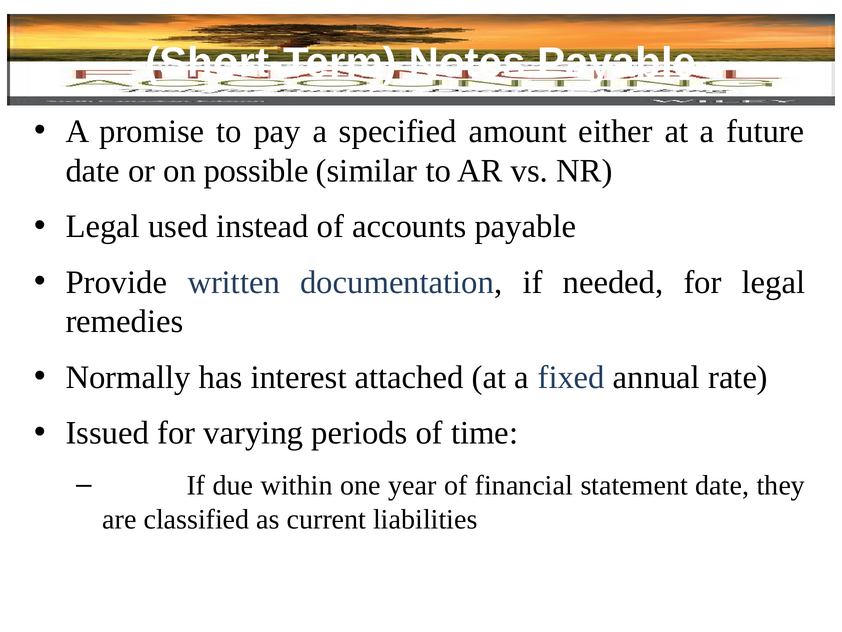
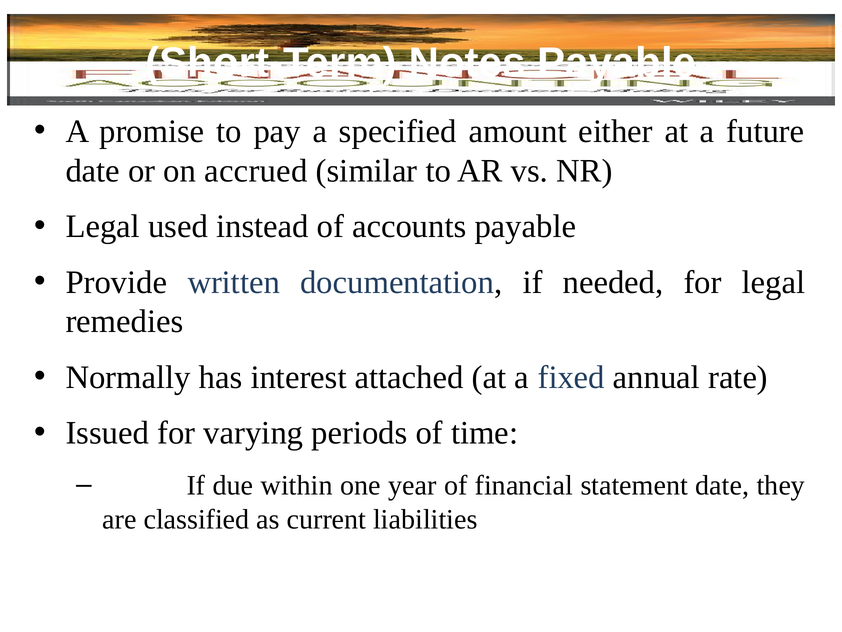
possible: possible -> accrued
